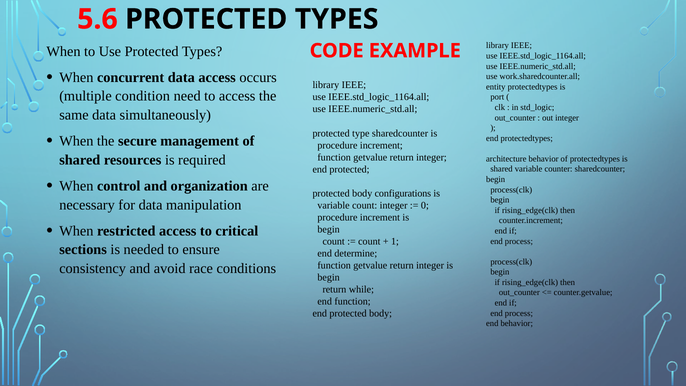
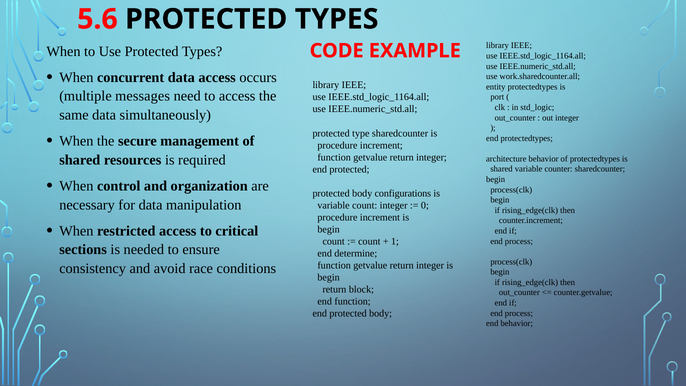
condition: condition -> messages
while: while -> block
